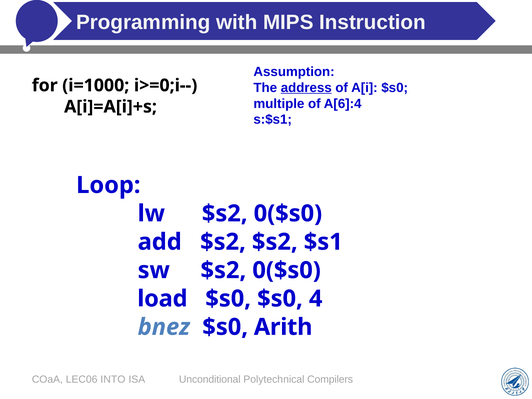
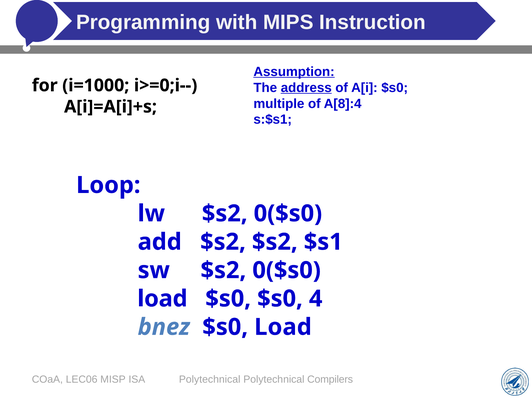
Assumption underline: none -> present
A[6]:4: A[6]:4 -> A[8]:4
$s0 Arith: Arith -> Load
INTO: INTO -> MISP
ISA Unconditional: Unconditional -> Polytechnical
